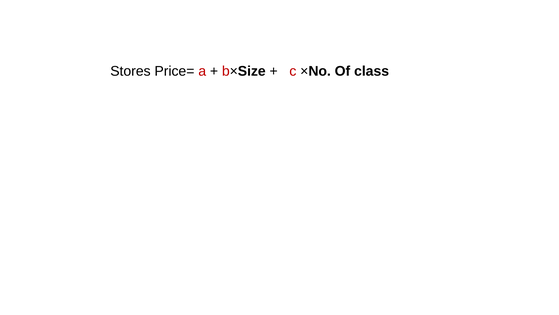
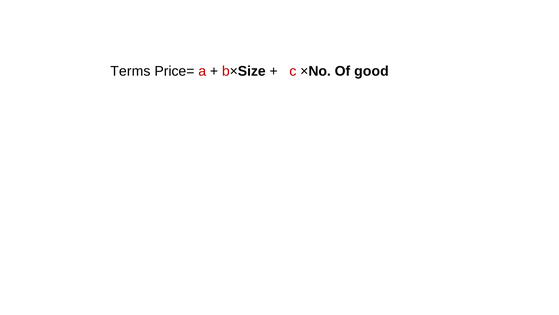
Stores: Stores -> Terms
class: class -> good
